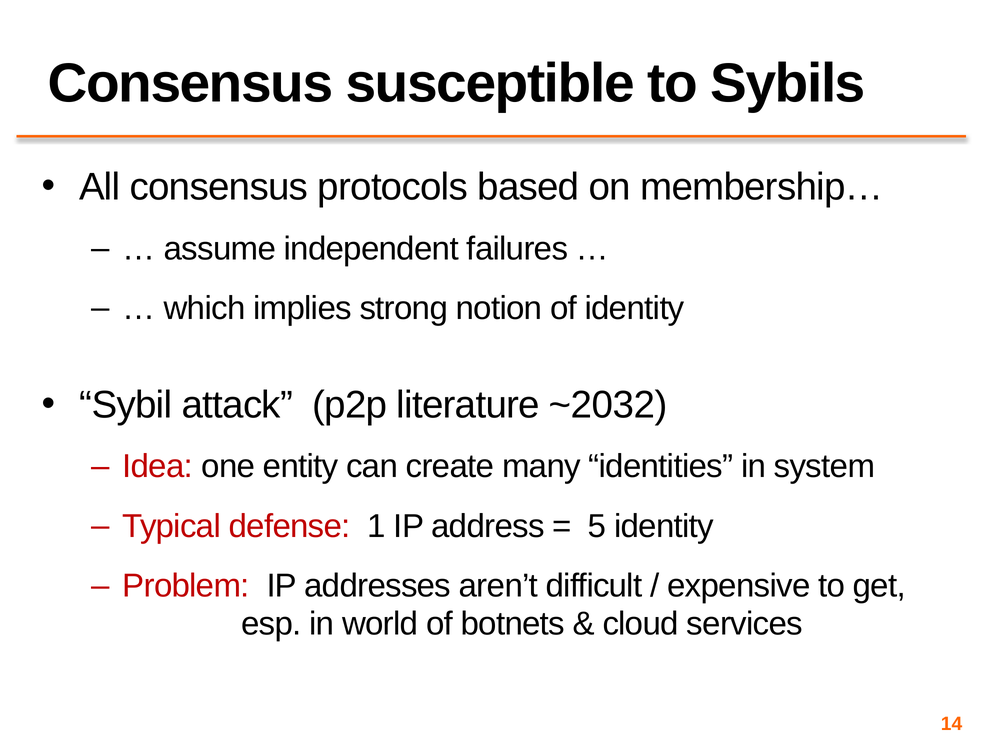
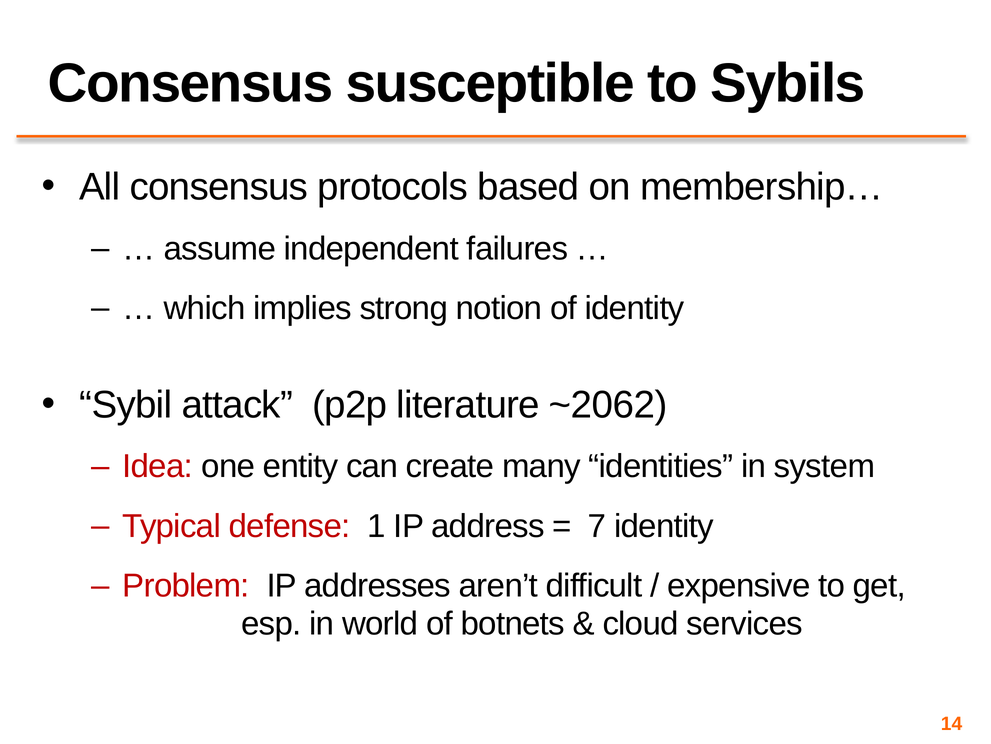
~2032: ~2032 -> ~2062
5: 5 -> 7
